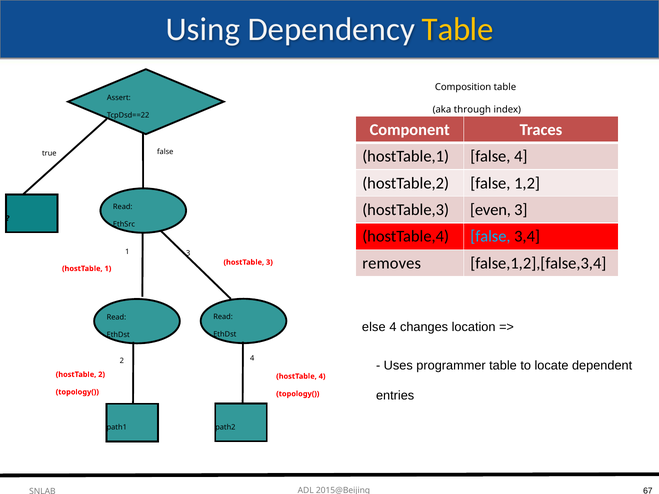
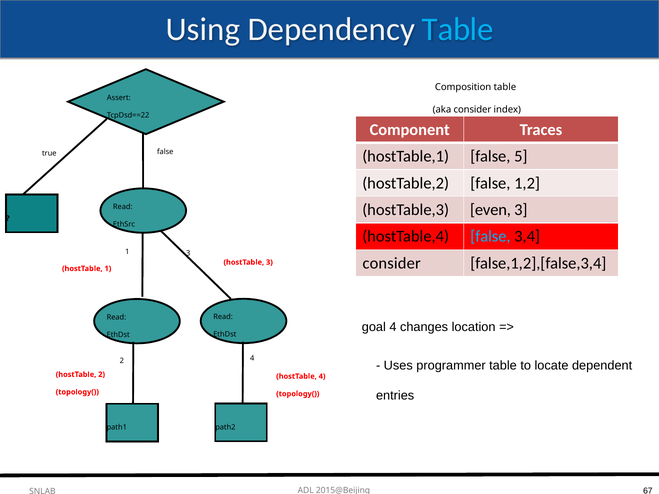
Table at (458, 30) colour: yellow -> light blue
aka through: through -> consider
false 4: 4 -> 5
removes at (392, 263): removes -> consider
else: else -> goal
